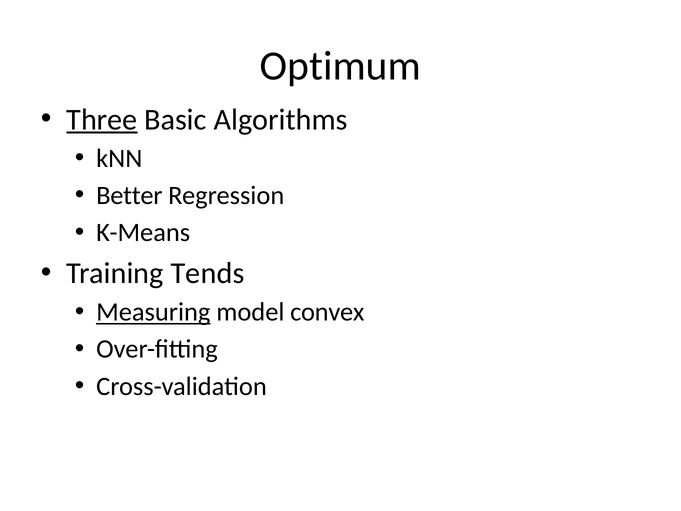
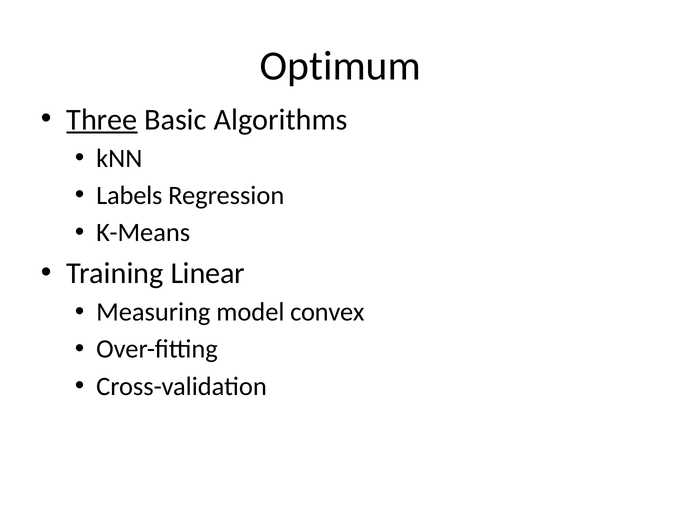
Better: Better -> Labels
Tends: Tends -> Linear
Measuring underline: present -> none
